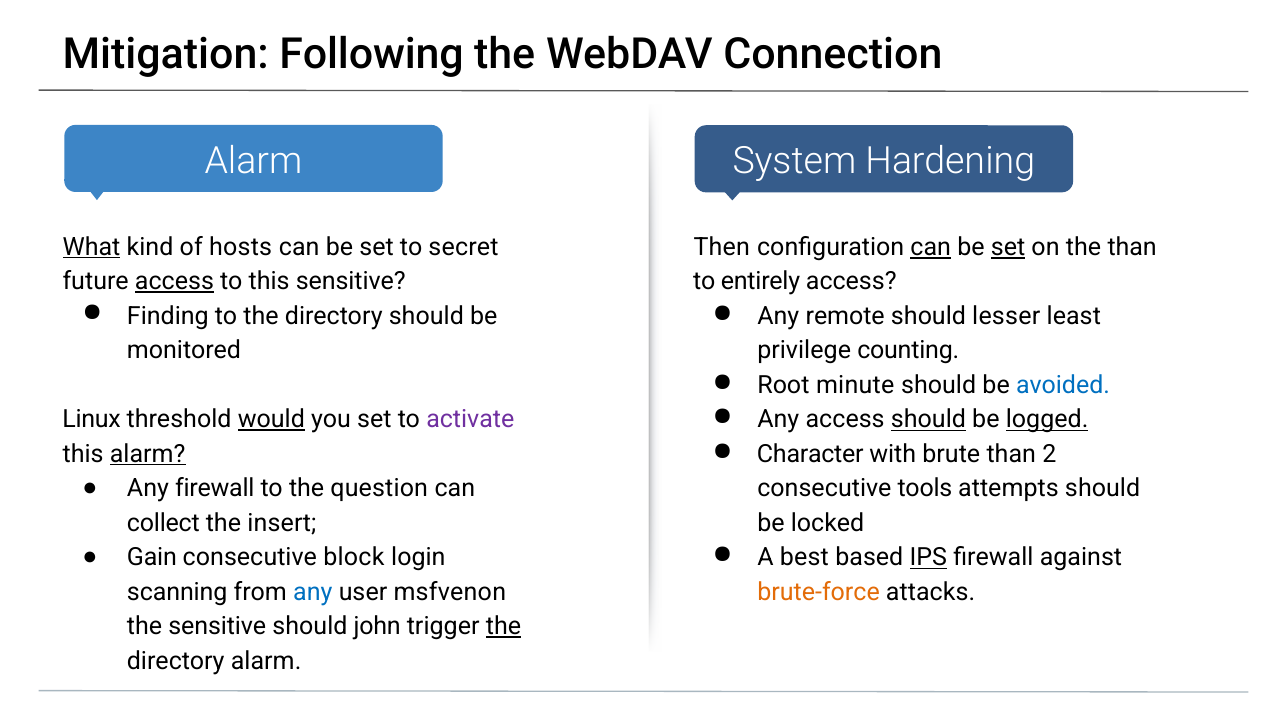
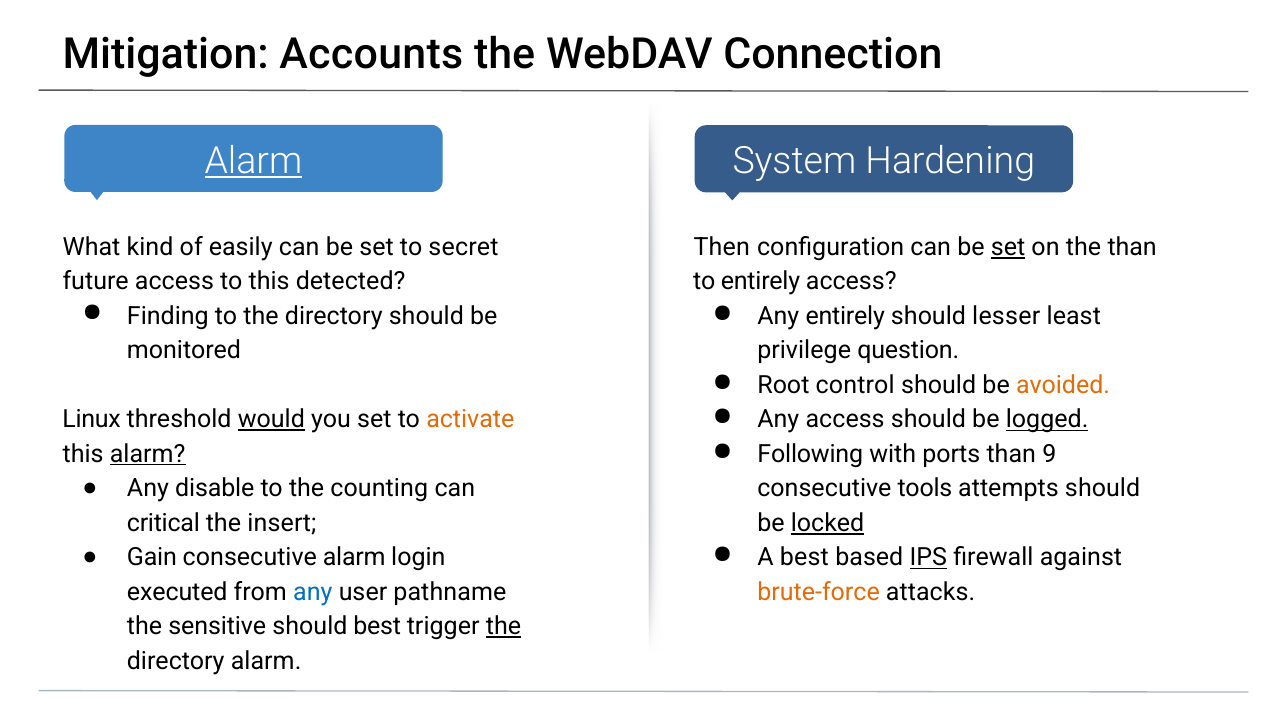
Following: Following -> Accounts
Alarm at (253, 161) underline: none -> present
What underline: present -> none
hosts: hosts -> easily
can at (931, 247) underline: present -> none
access at (174, 281) underline: present -> none
this sensitive: sensitive -> detected
Any remote: remote -> entirely
counting: counting -> question
minute: minute -> control
avoided colour: blue -> orange
should at (928, 420) underline: present -> none
activate colour: purple -> orange
Character: Character -> Following
brute: brute -> ports
2: 2 -> 9
Any firewall: firewall -> disable
question: question -> counting
collect: collect -> critical
locked underline: none -> present
consecutive block: block -> alarm
scanning: scanning -> executed
msfvenon: msfvenon -> pathname
should john: john -> best
